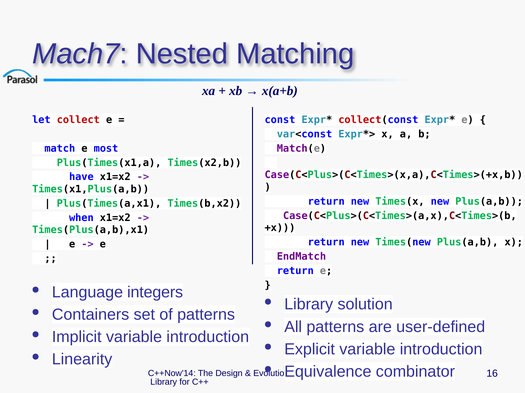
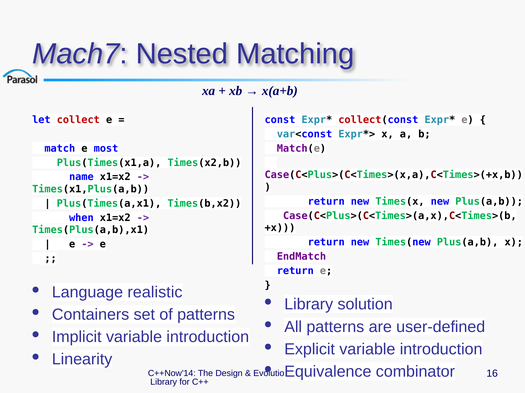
have: have -> name
integers: integers -> realistic
